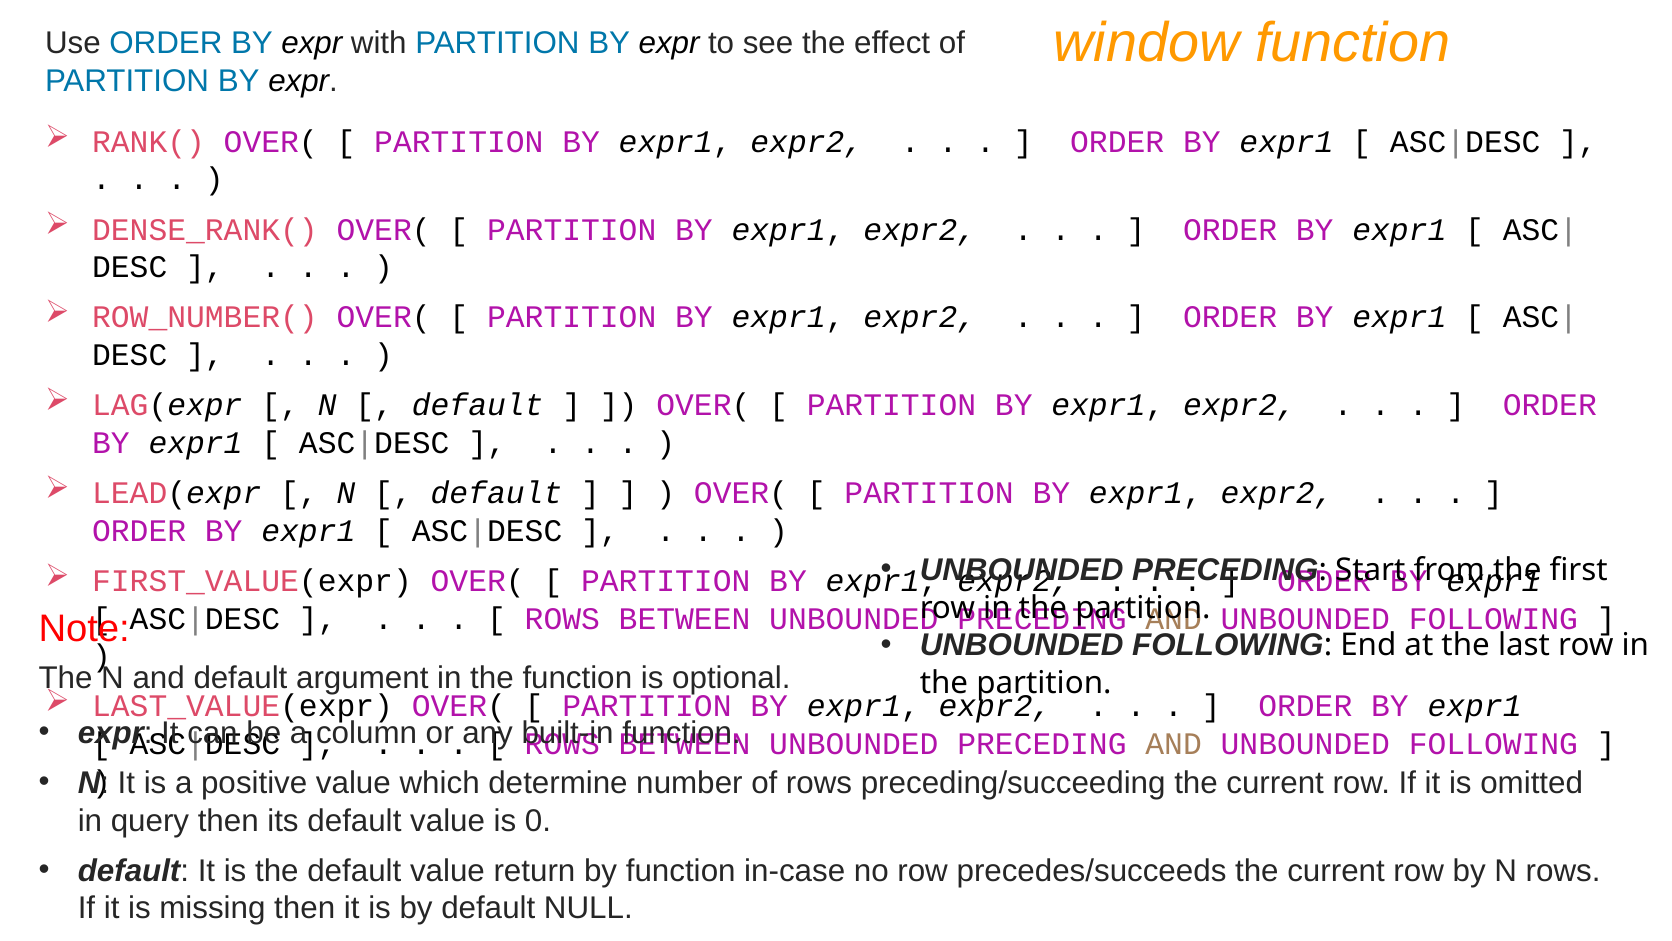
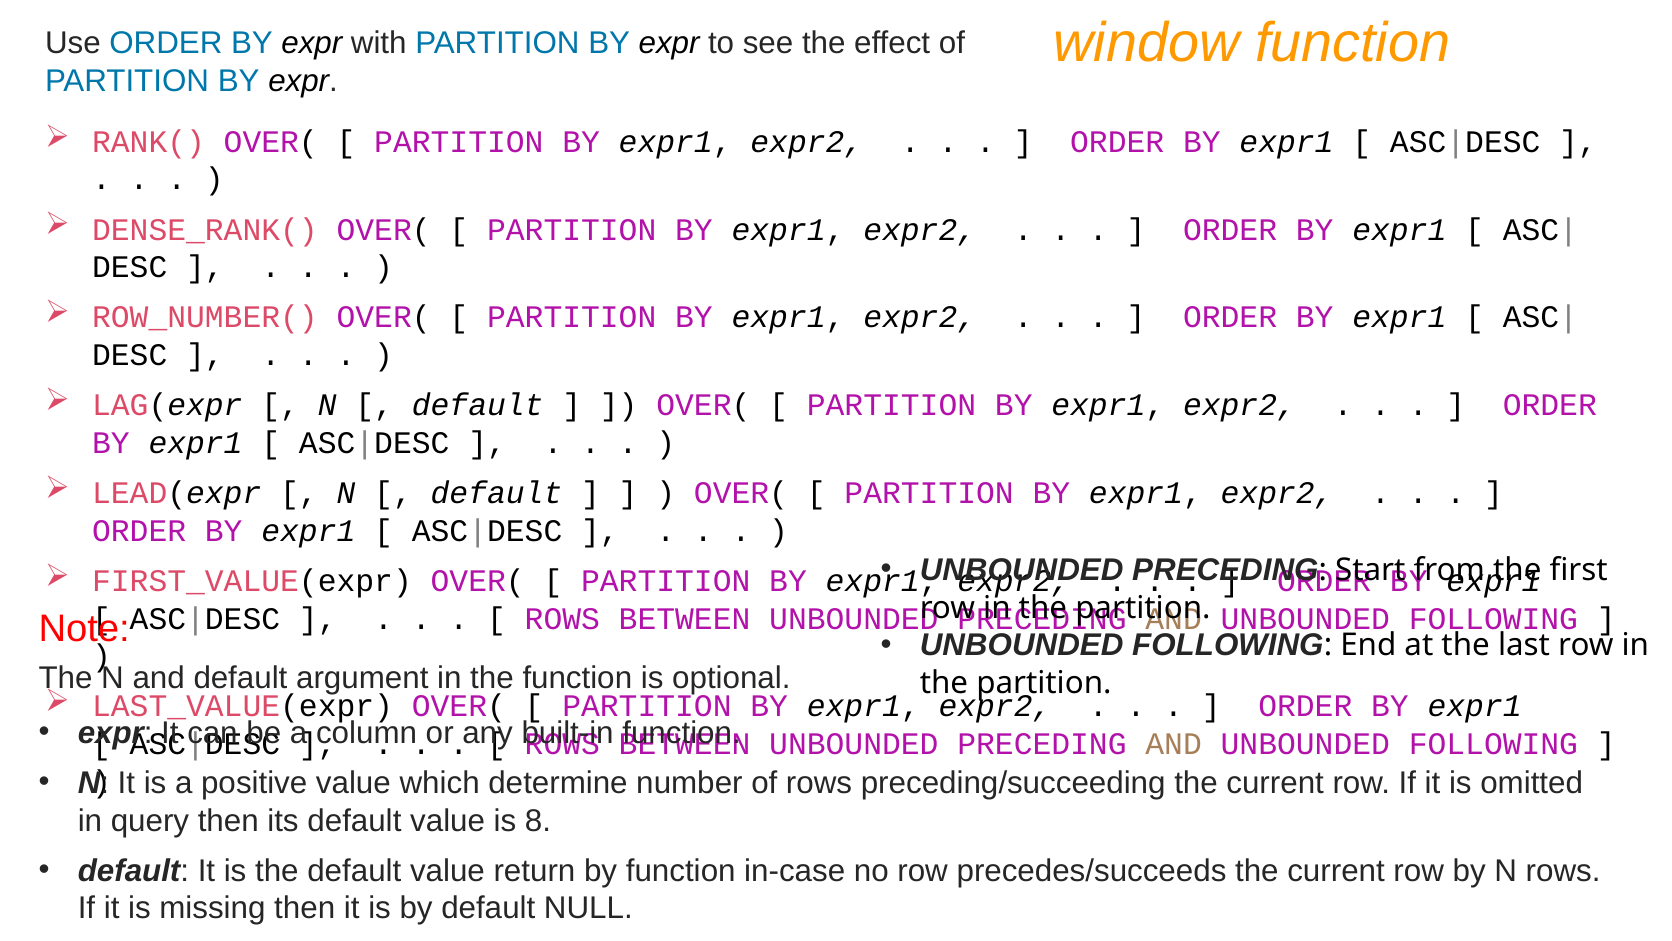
0: 0 -> 8
